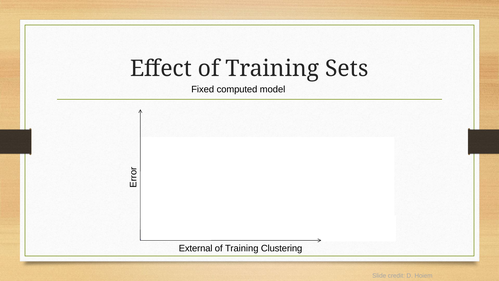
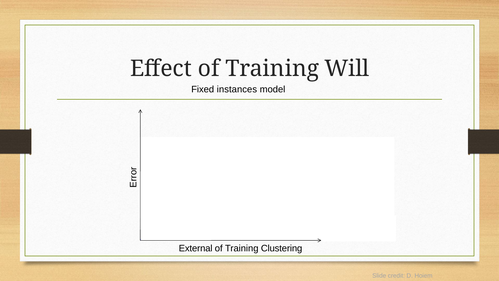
Sets: Sets -> Will
computed: computed -> instances
